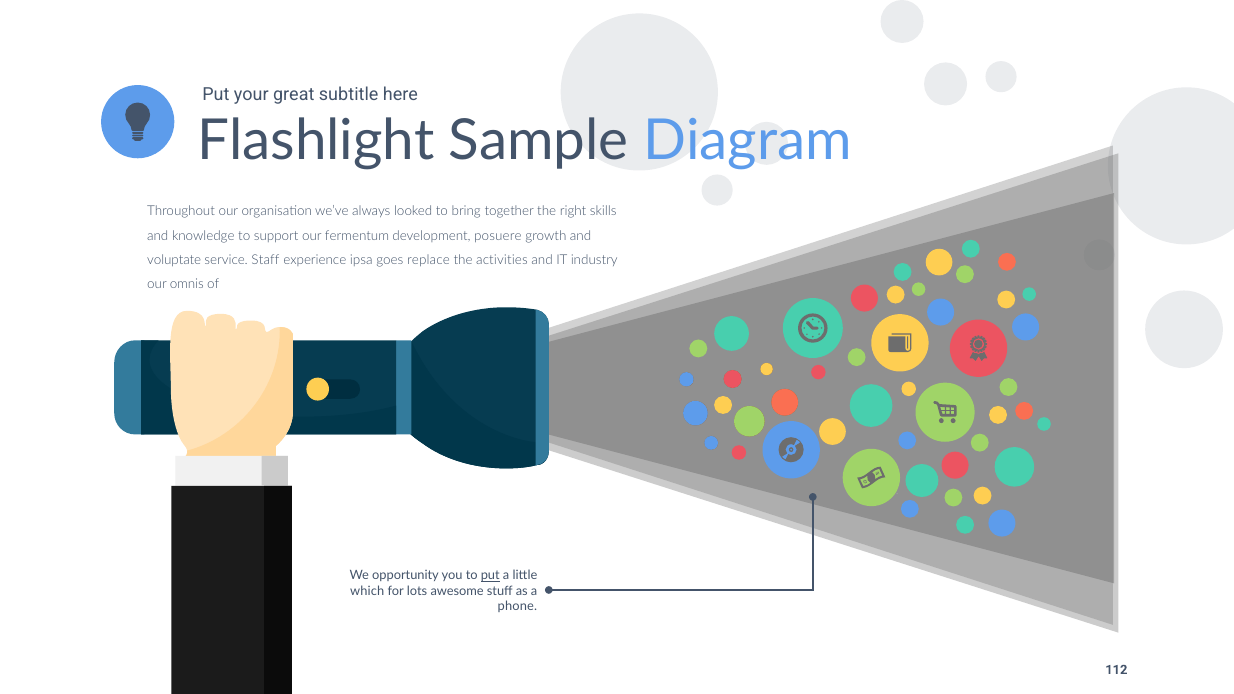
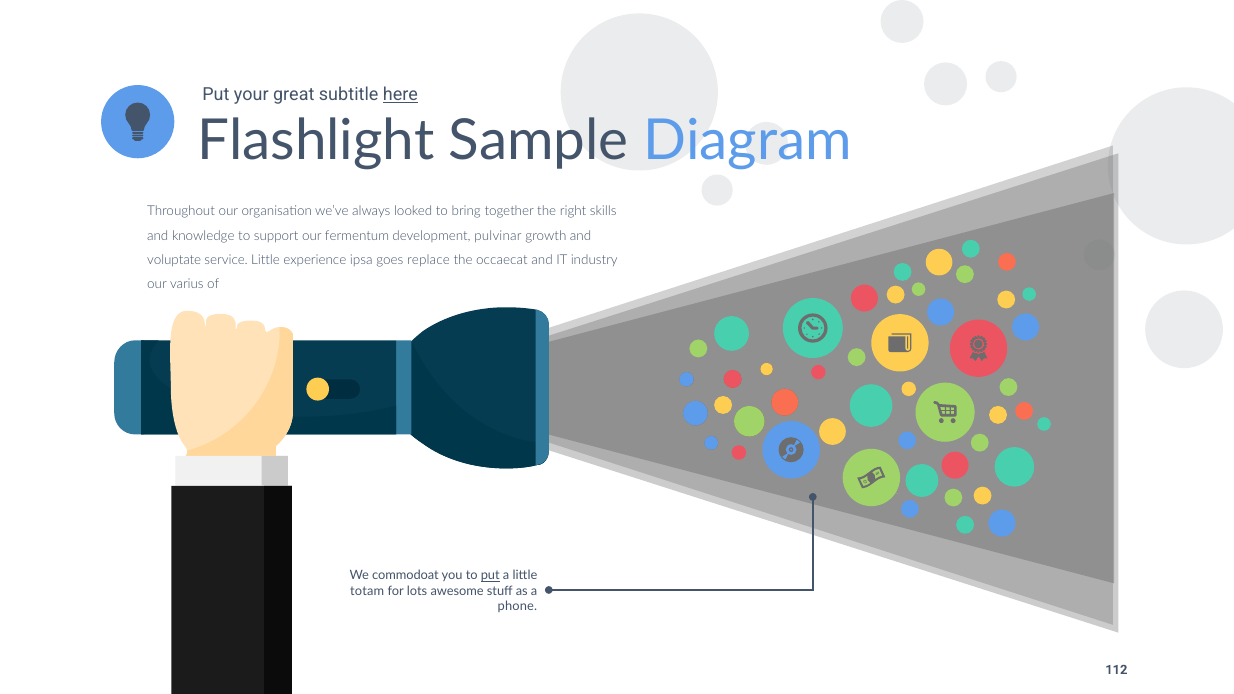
here underline: none -> present
posuere: posuere -> pulvinar
service Staff: Staff -> Little
activities: activities -> occaecat
omnis: omnis -> varius
opportunity: opportunity -> commodoat
which: which -> totam
